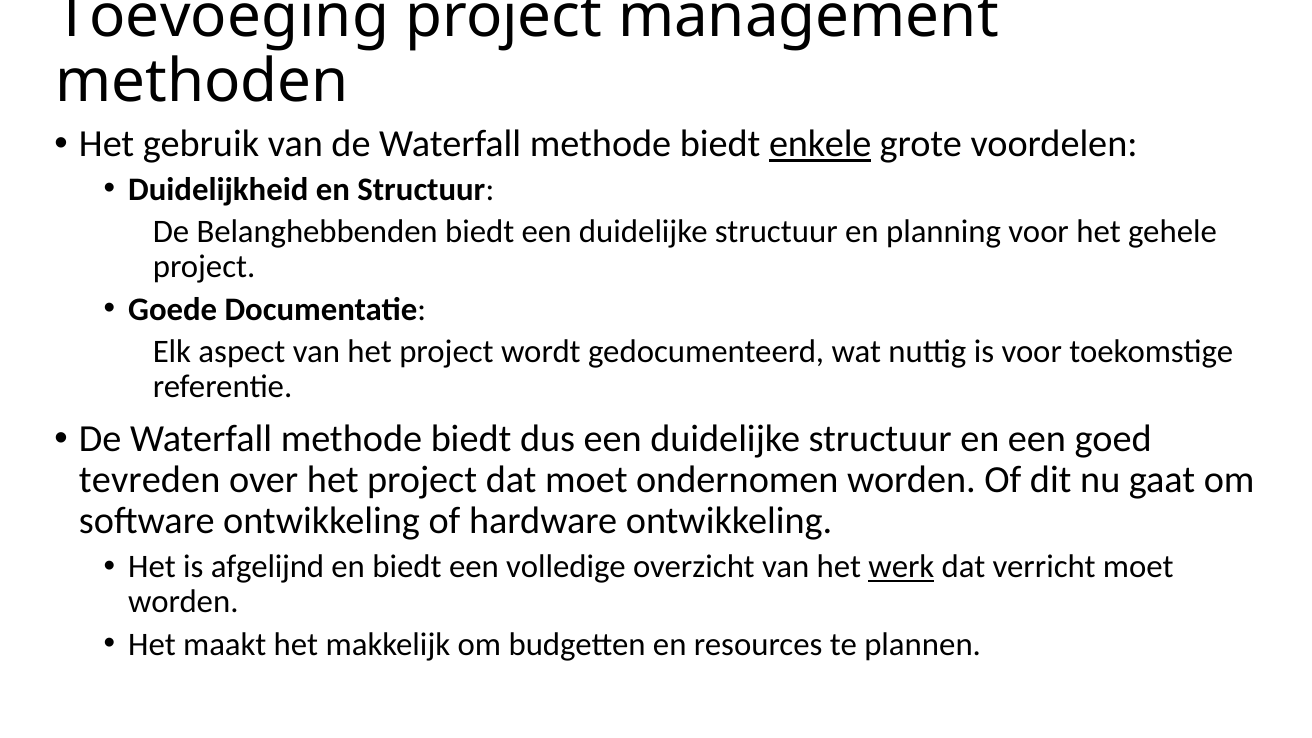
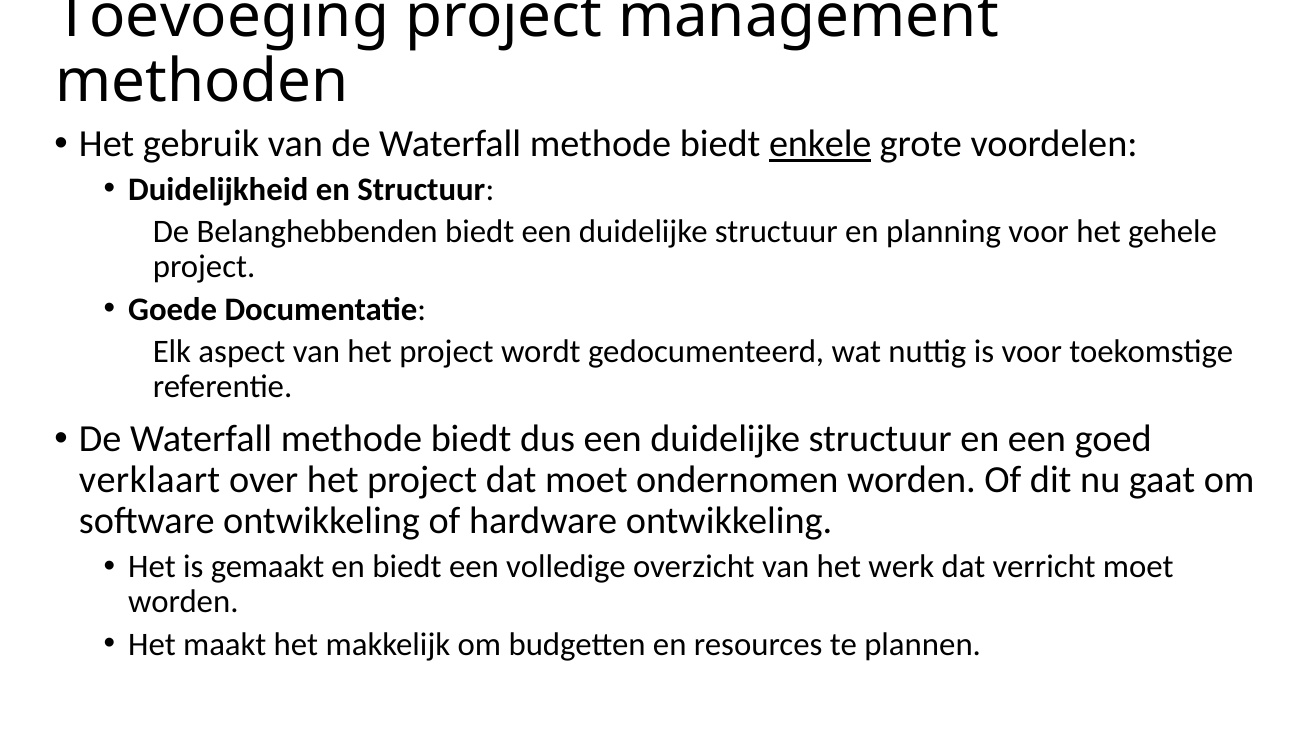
tevreden: tevreden -> verklaart
afgelijnd: afgelijnd -> gemaakt
werk underline: present -> none
